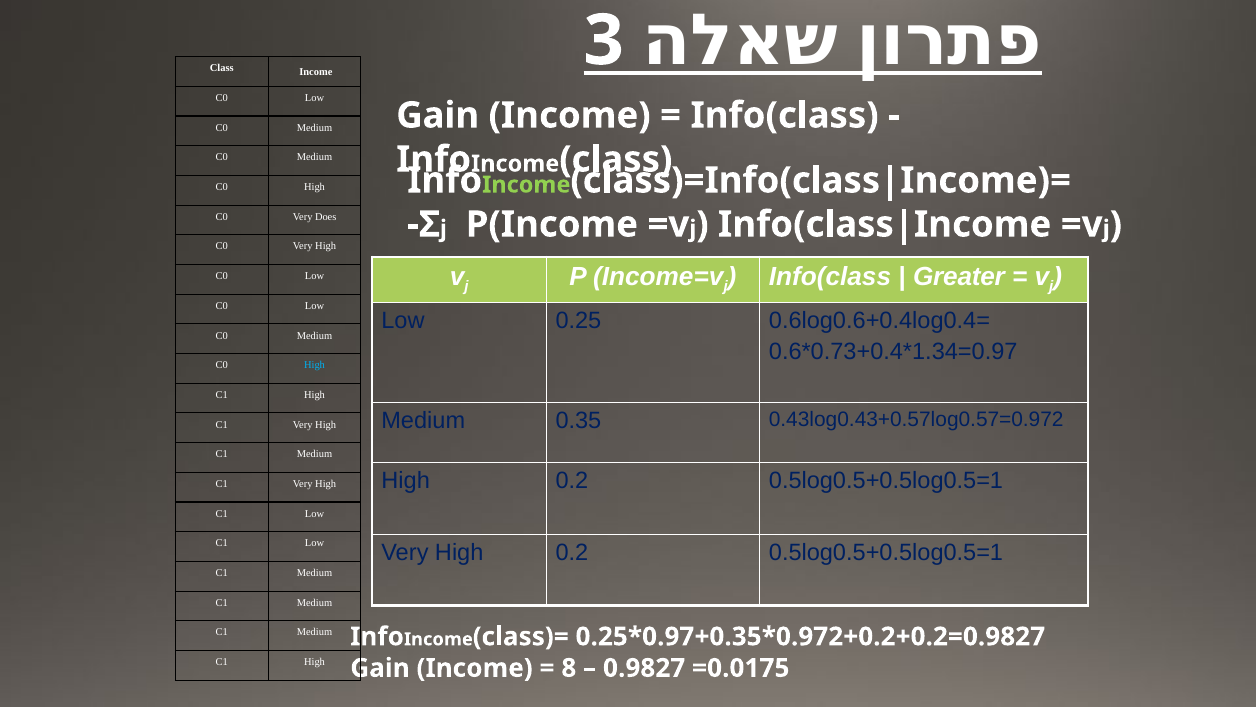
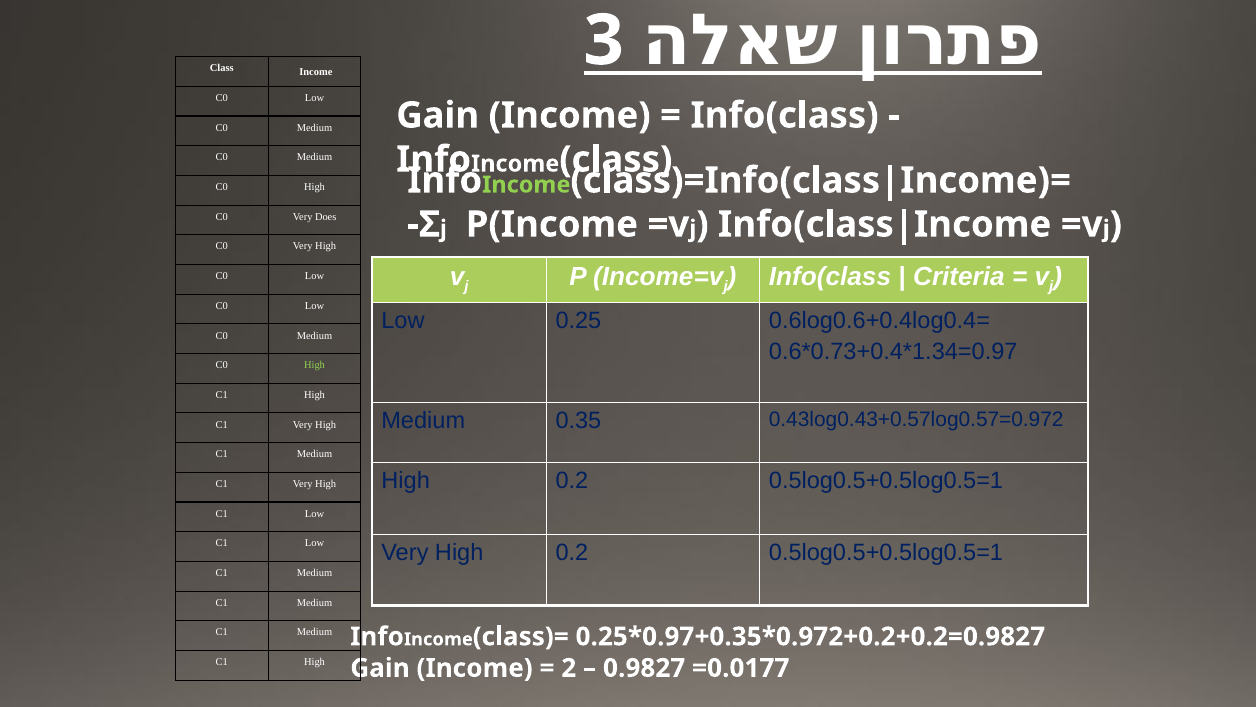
Greater: Greater -> Criteria
High at (315, 365) colour: light blue -> light green
8: 8 -> 2
=0.0175: =0.0175 -> =0.0177
